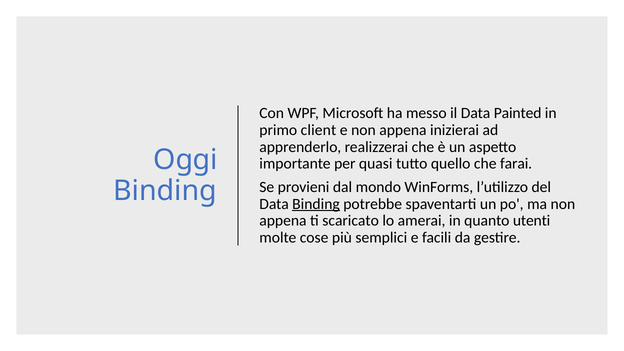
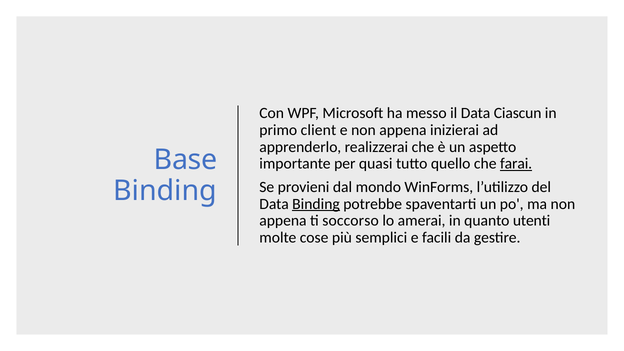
Painted: Painted -> Ciascun
Oggi: Oggi -> Base
farai underline: none -> present
scaricato: scaricato -> soccorso
